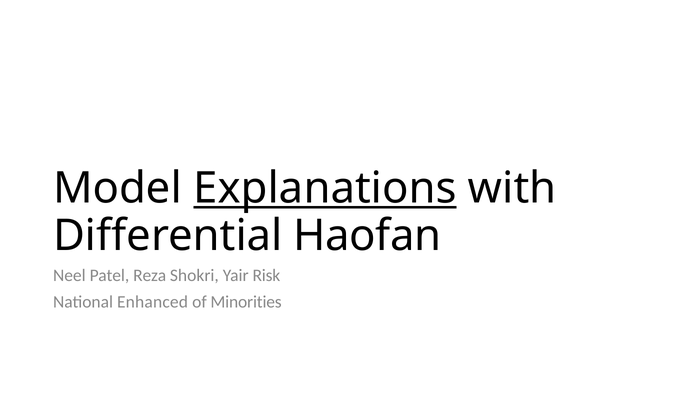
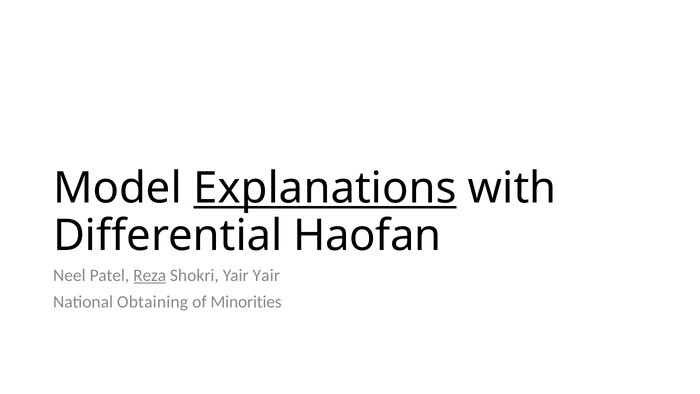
Reza underline: none -> present
Yair Risk: Risk -> Yair
Enhanced: Enhanced -> Obtaining
